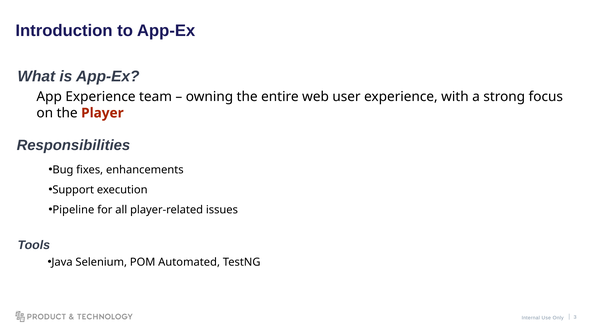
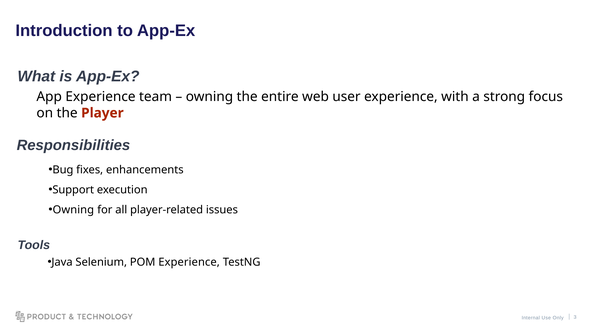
Pipeline at (73, 210): Pipeline -> Owning
POM Automated: Automated -> Experience
